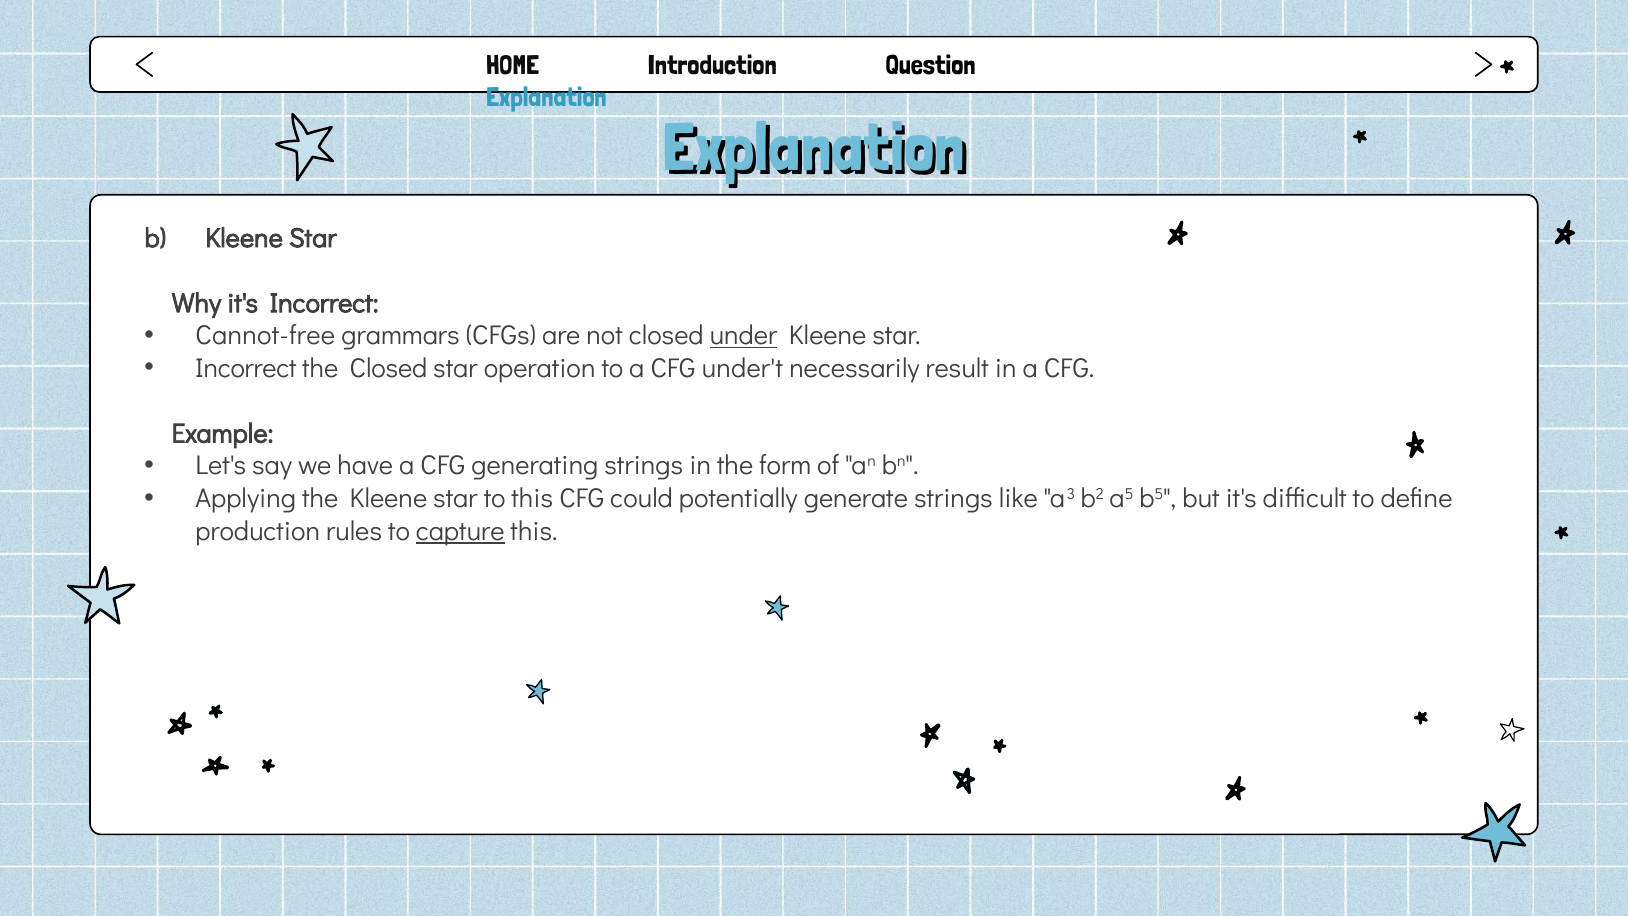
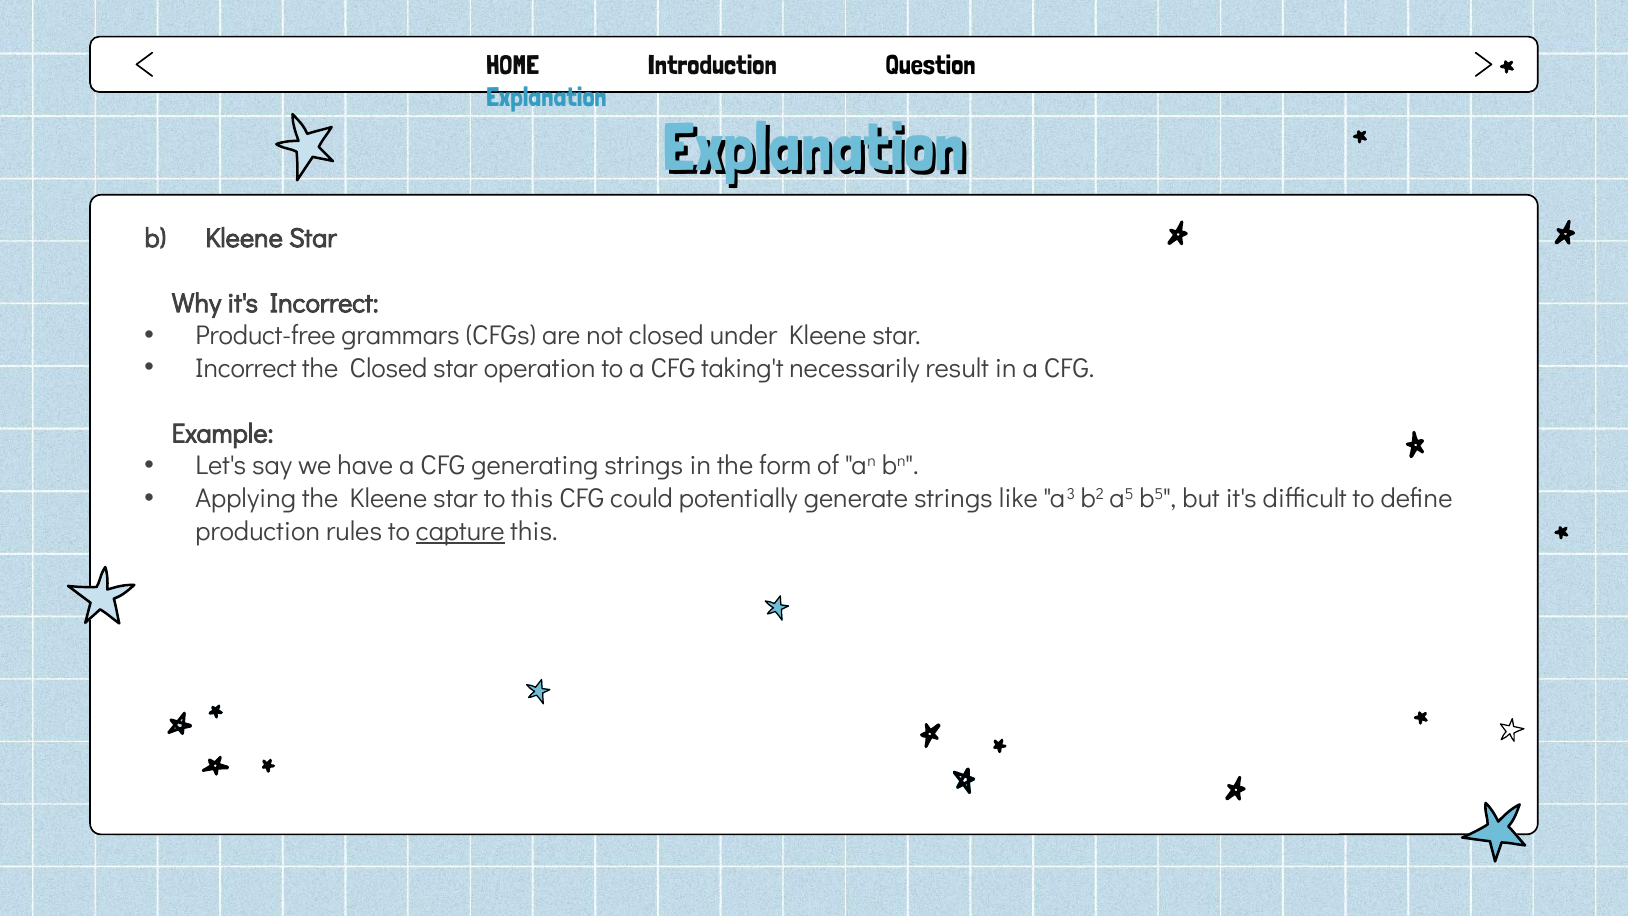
Cannot-free: Cannot-free -> Product-free
under underline: present -> none
under't: under't -> taking't
